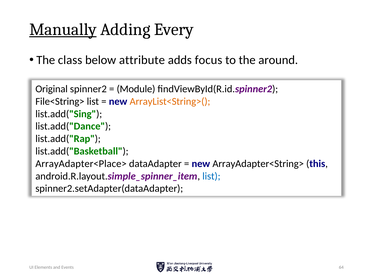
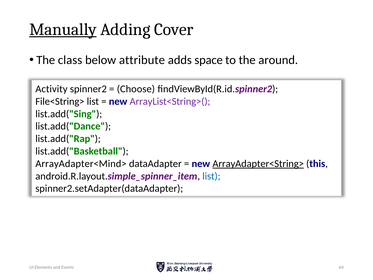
Every: Every -> Cover
focus: focus -> space
Original: Original -> Activity
Module: Module -> Choose
ArrayList<String>( colour: orange -> purple
ArrayAdapter<Place>: ArrayAdapter<Place> -> ArrayAdapter<Mind>
ArrayAdapter<String> underline: none -> present
